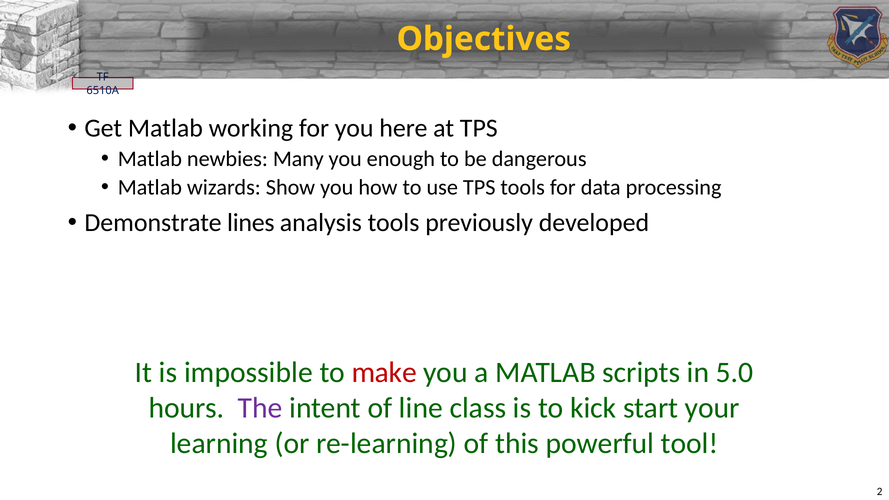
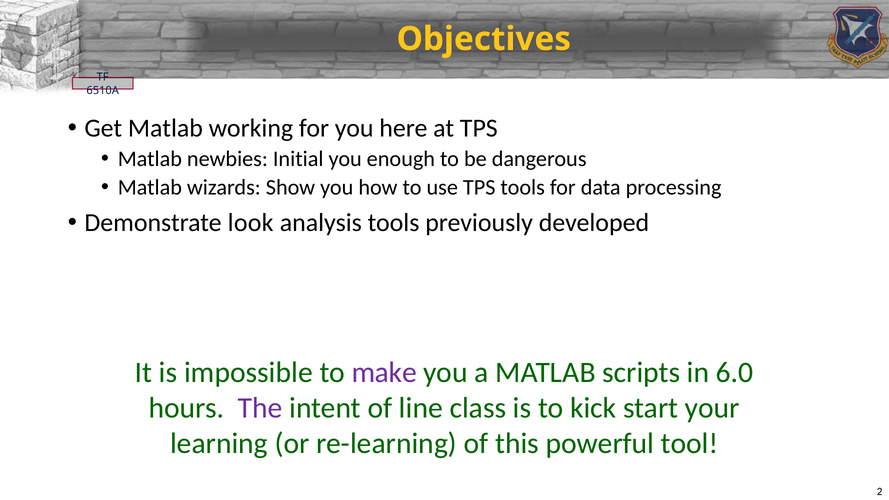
Many: Many -> Initial
lines: lines -> look
make colour: red -> purple
5.0: 5.0 -> 6.0
